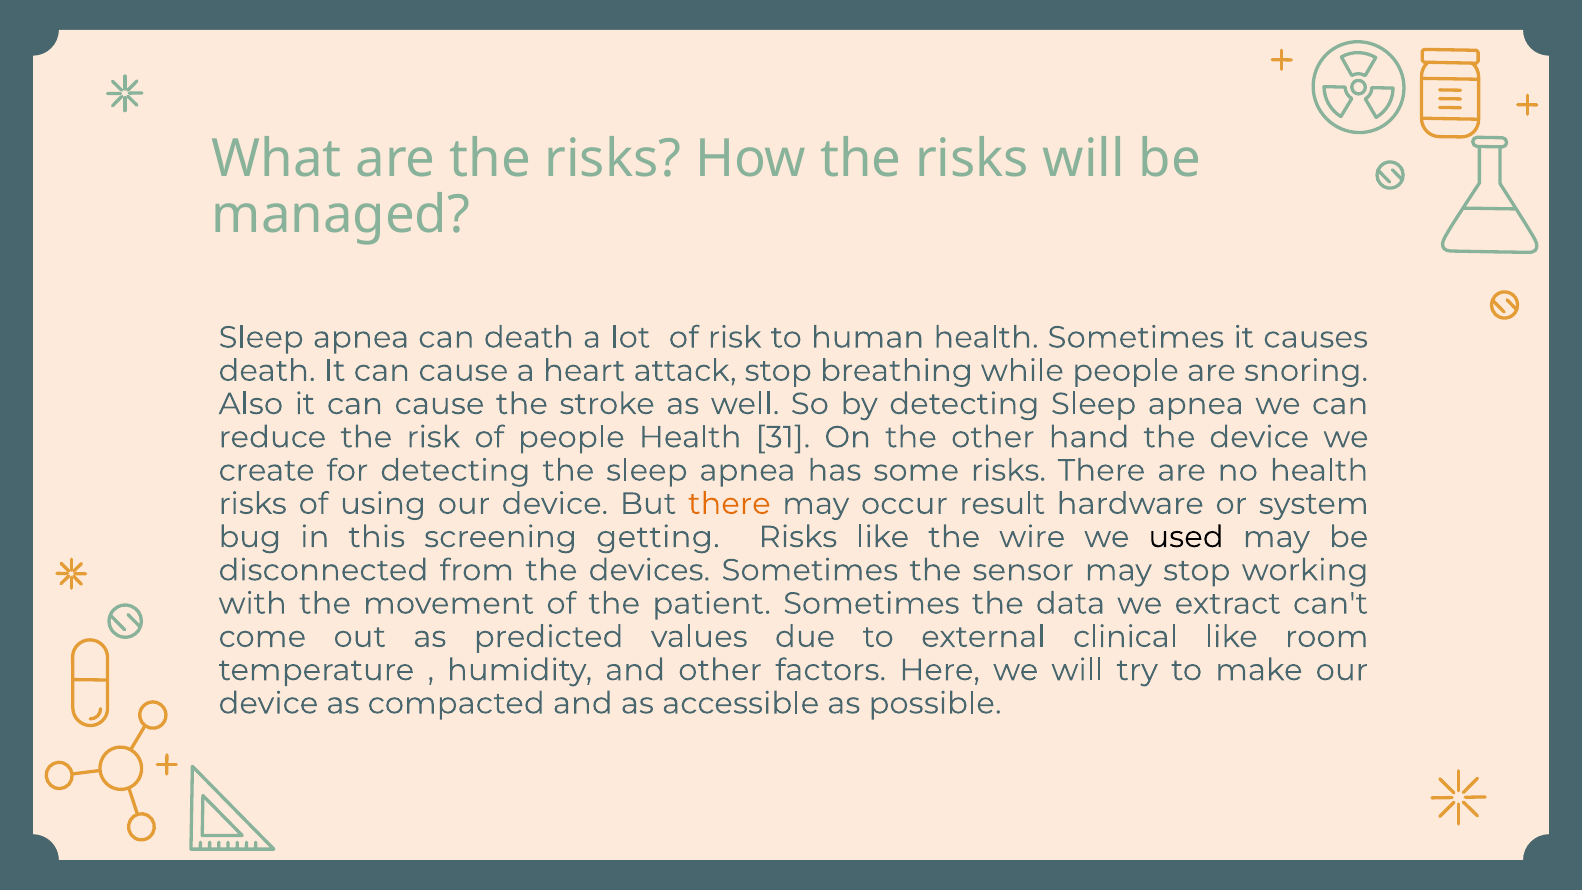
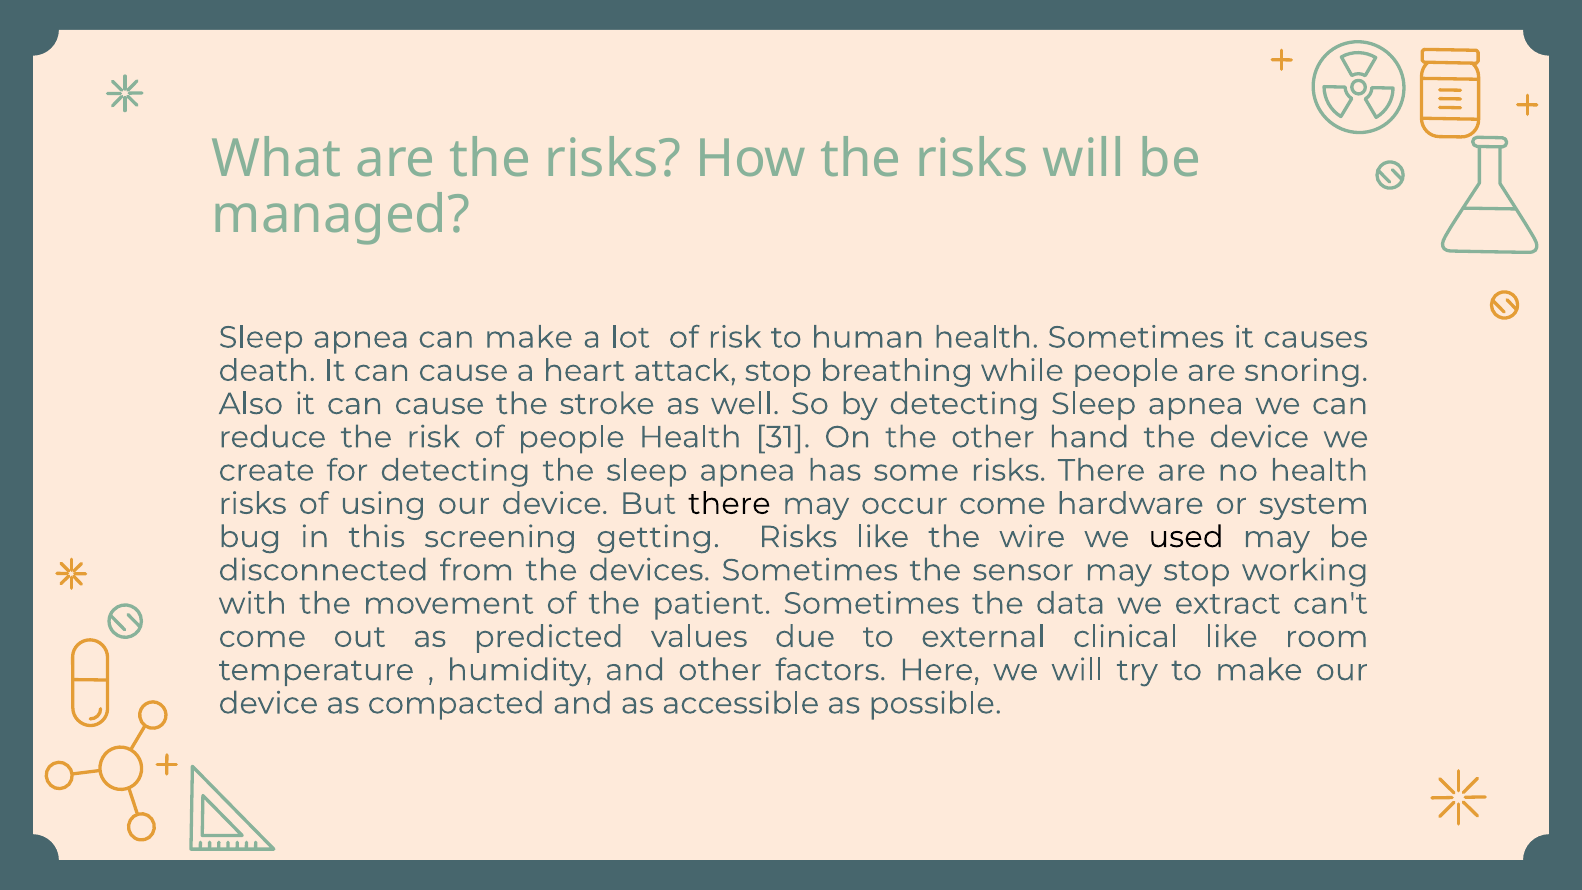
can death: death -> make
there at (729, 504) colour: orange -> black
occur result: result -> come
